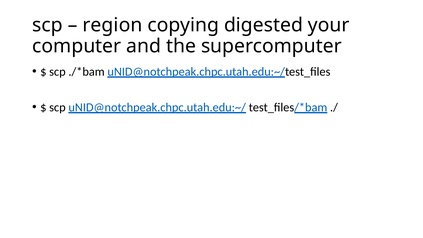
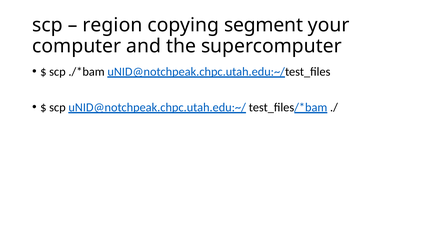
digested: digested -> segment
